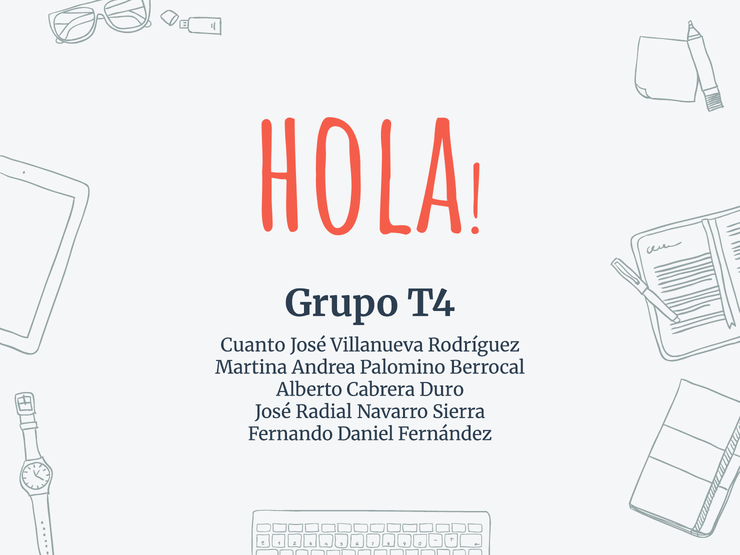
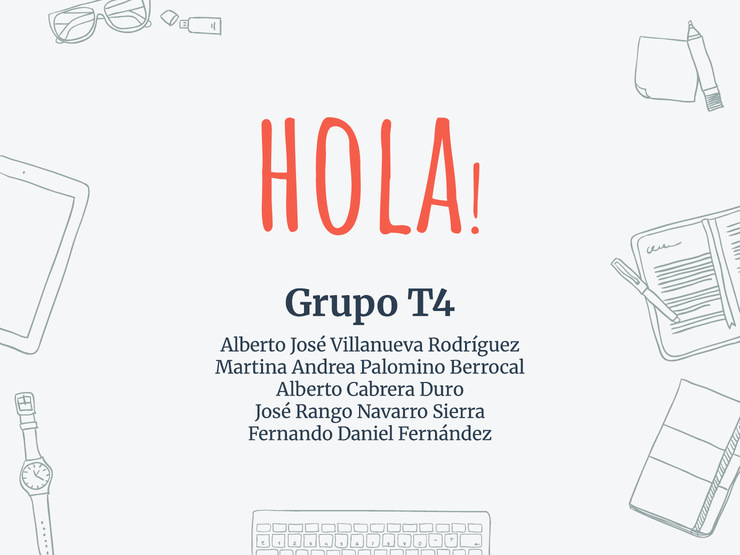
Cuanto at (253, 345): Cuanto -> Alberto
Radial: Radial -> Rango
